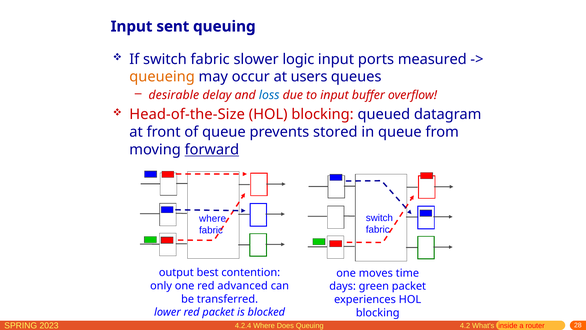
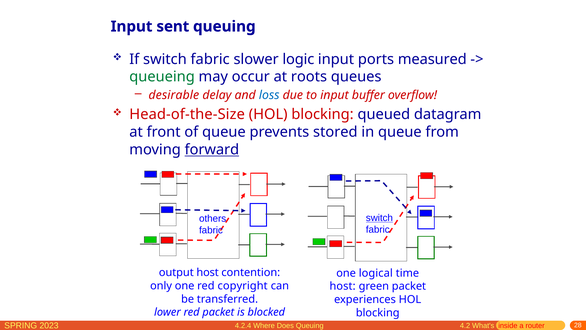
queueing colour: orange -> green
users: users -> roots
switch at (379, 218) underline: none -> present
where at (213, 218): where -> others
output best: best -> host
moves: moves -> logical
advanced: advanced -> copyright
days at (343, 286): days -> host
